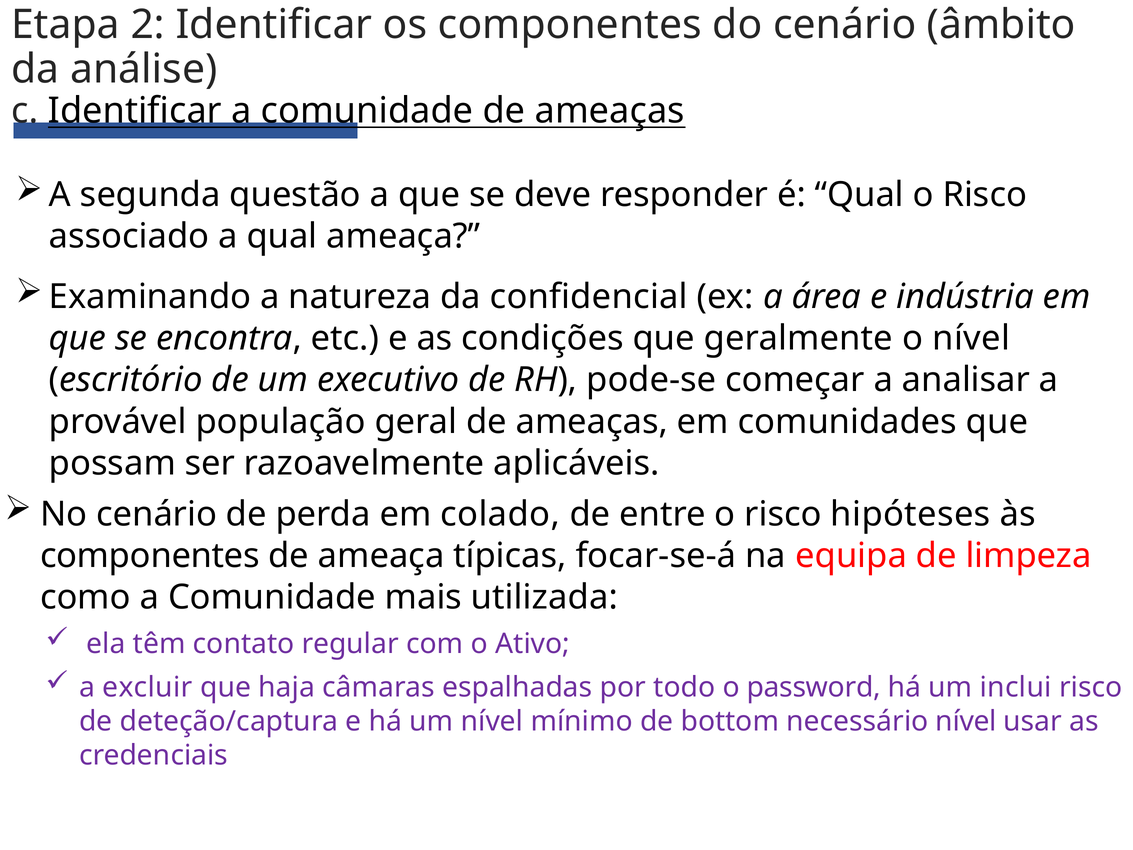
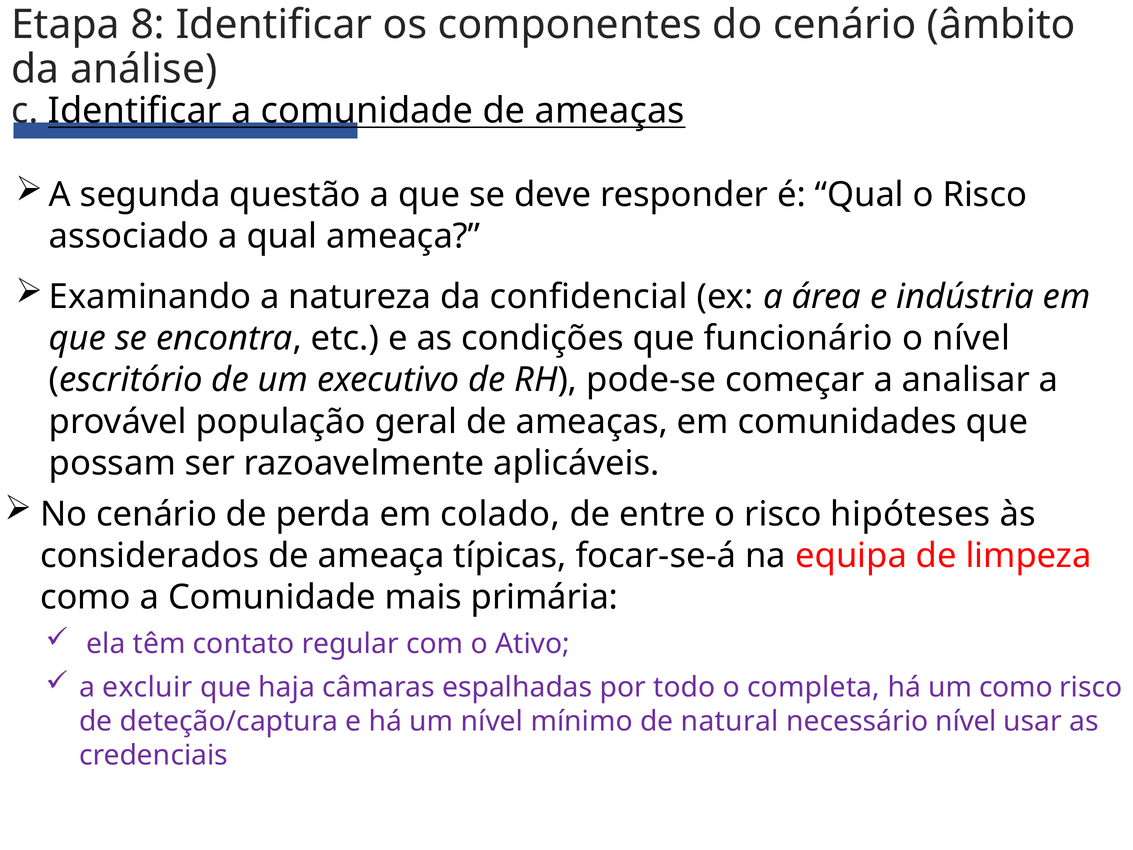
2: 2 -> 8
geralmente: geralmente -> funcionário
componentes at (150, 556): componentes -> considerados
utilizada: utilizada -> primária
password: password -> completa
um inclui: inclui -> como
bottom: bottom -> natural
